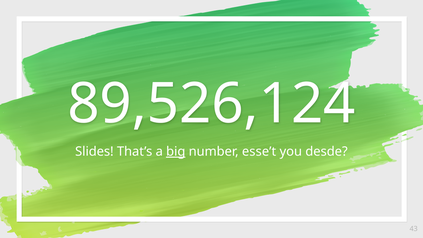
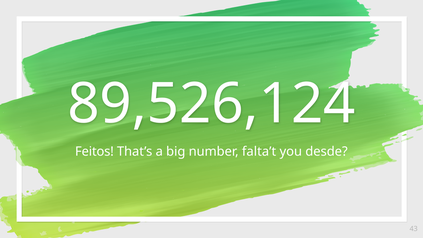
Slides: Slides -> Feitos
big underline: present -> none
esse’t: esse’t -> falta’t
